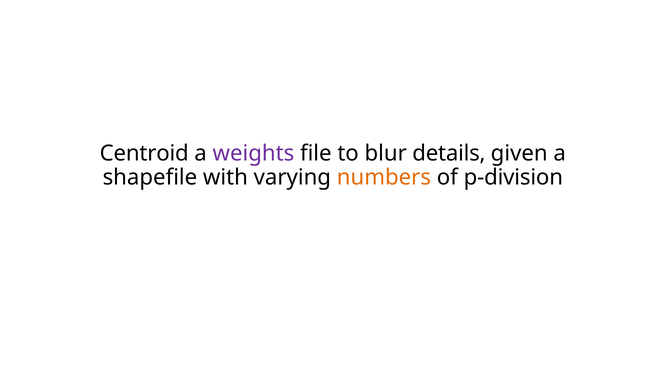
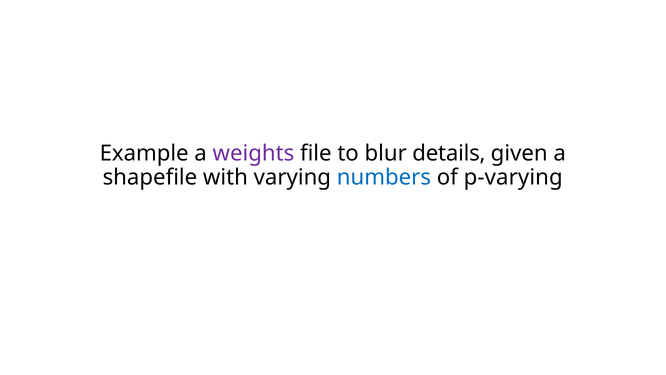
Centroid: Centroid -> Example
numbers colour: orange -> blue
p-division: p-division -> p-varying
